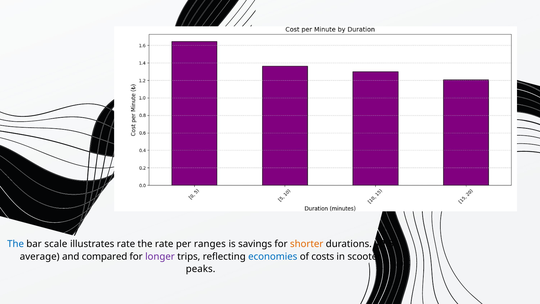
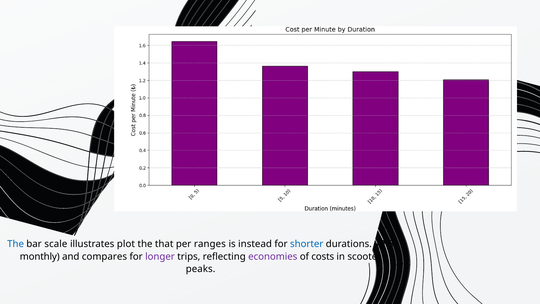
illustrates rate: rate -> plot
the rate: rate -> that
savings: savings -> instead
shorter colour: orange -> blue
average: average -> monthly
compared: compared -> compares
economies colour: blue -> purple
